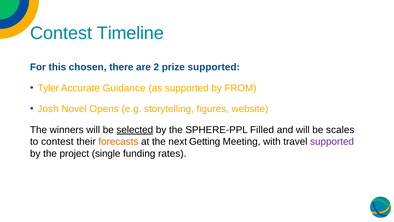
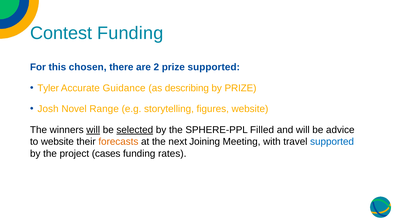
Contest Timeline: Timeline -> Funding
as supported: supported -> describing
by FROM: FROM -> PRIZE
Opens: Opens -> Range
will at (93, 130) underline: none -> present
scales: scales -> advice
to contest: contest -> website
Getting: Getting -> Joining
supported at (332, 141) colour: purple -> blue
single: single -> cases
